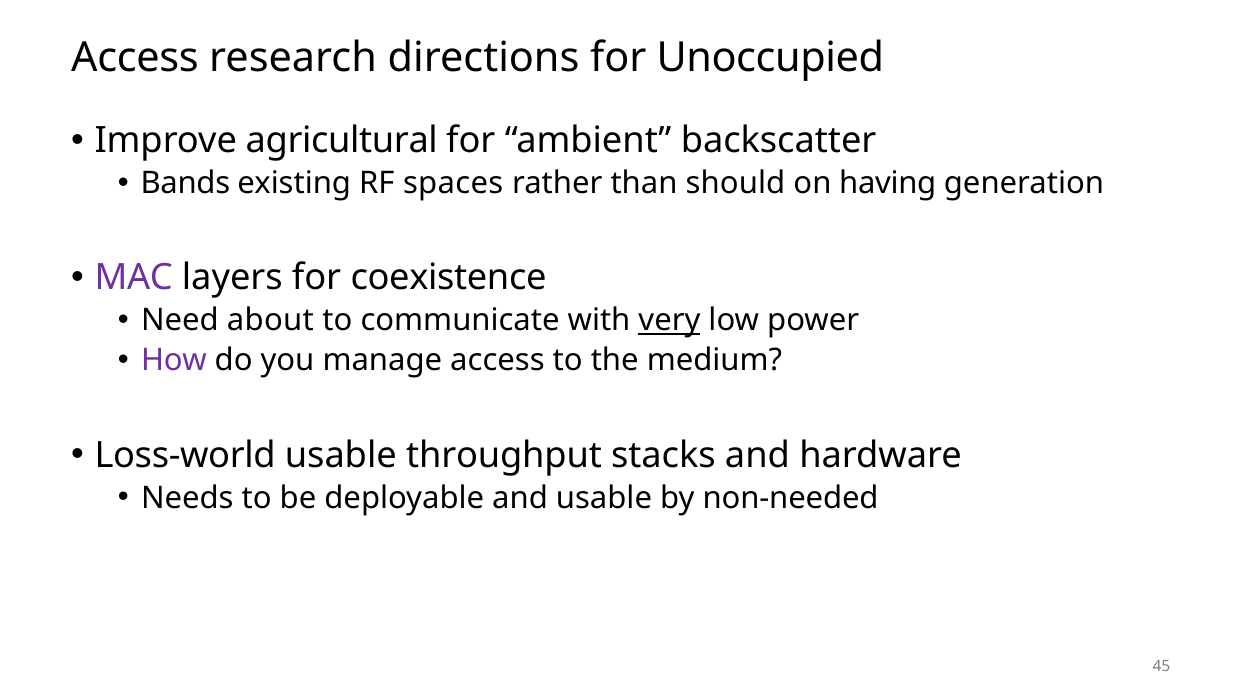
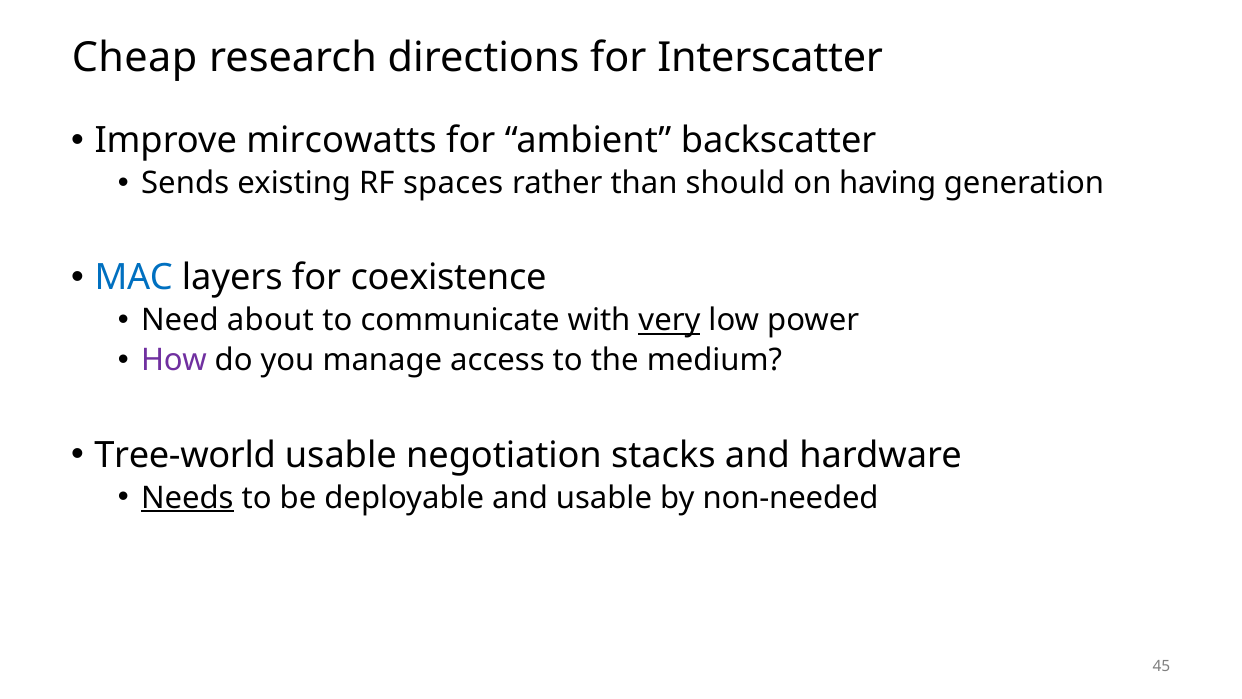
Access at (135, 58): Access -> Cheap
Unoccupied: Unoccupied -> Interscatter
agricultural: agricultural -> mircowatts
Bands: Bands -> Sends
MAC colour: purple -> blue
Loss-world: Loss-world -> Tree-world
throughput: throughput -> negotiation
Needs underline: none -> present
